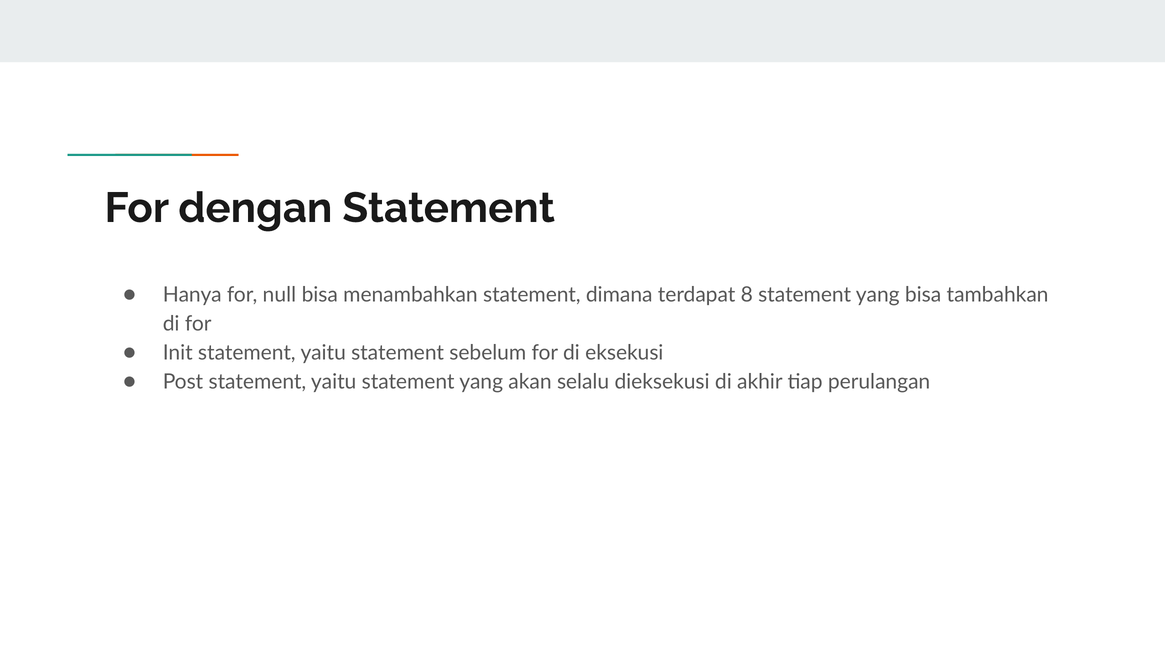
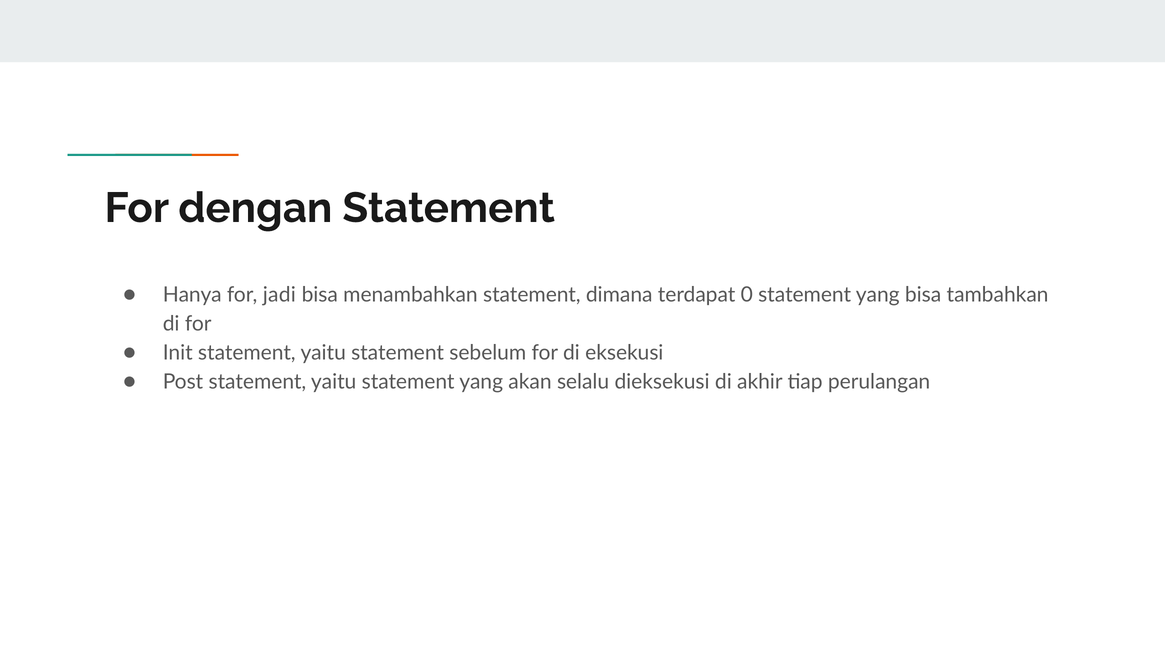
null: null -> jadi
8: 8 -> 0
